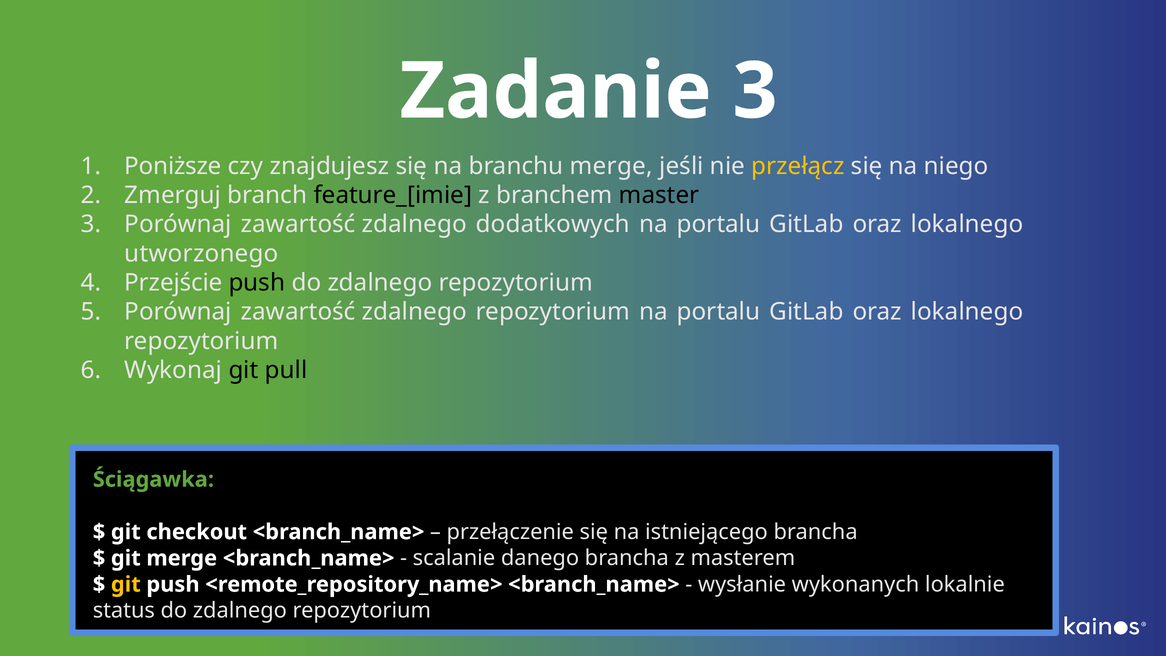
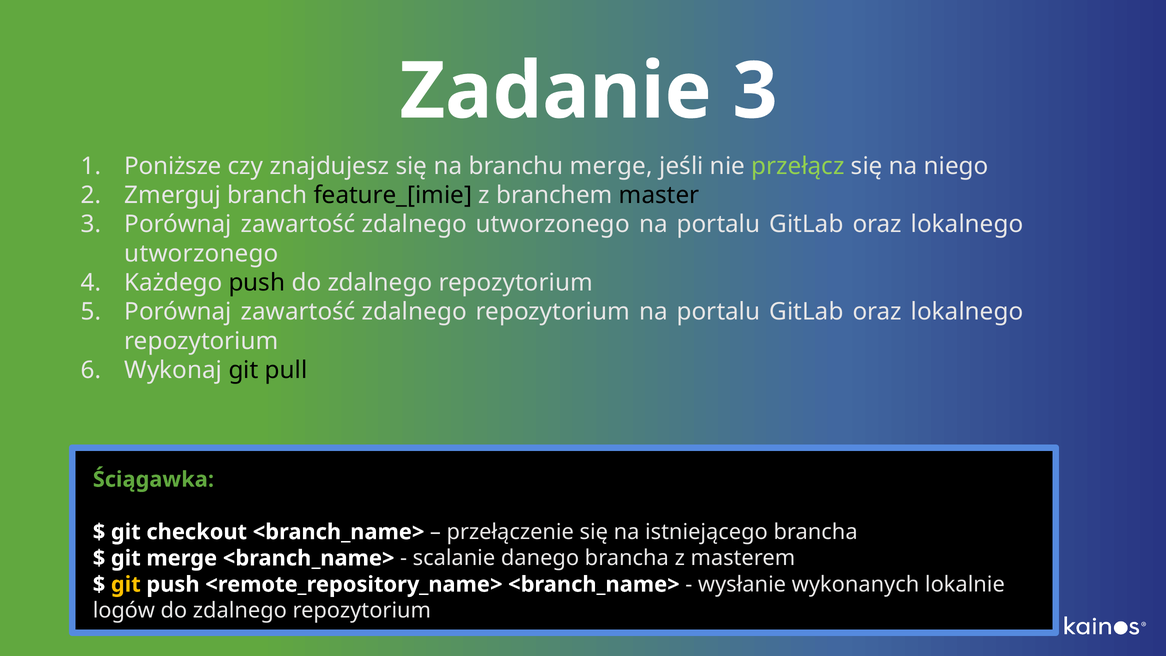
przełącz colour: yellow -> light green
zdalnego dodatkowych: dodatkowych -> utworzonego
Przejście: Przejście -> Każdego
status: status -> logów
